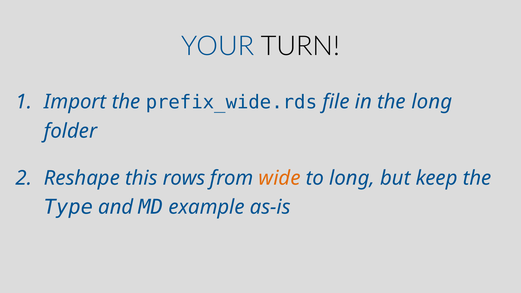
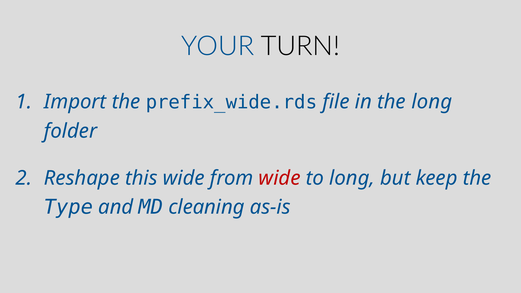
this rows: rows -> wide
wide at (280, 178) colour: orange -> red
example: example -> cleaning
